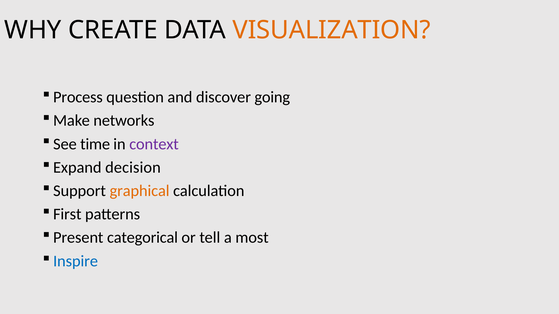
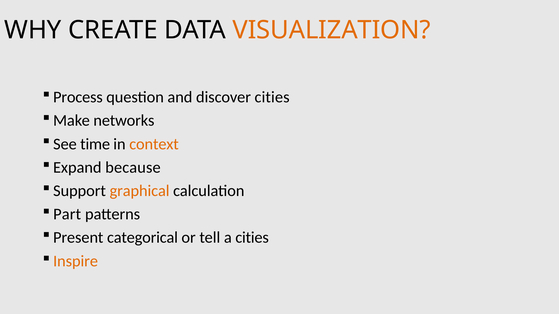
discover going: going -> cities
context colour: purple -> orange
decision: decision -> because
First: First -> Part
a most: most -> cities
Inspire colour: blue -> orange
